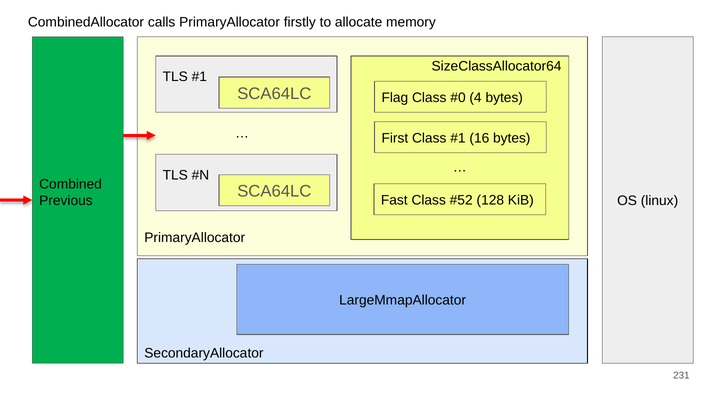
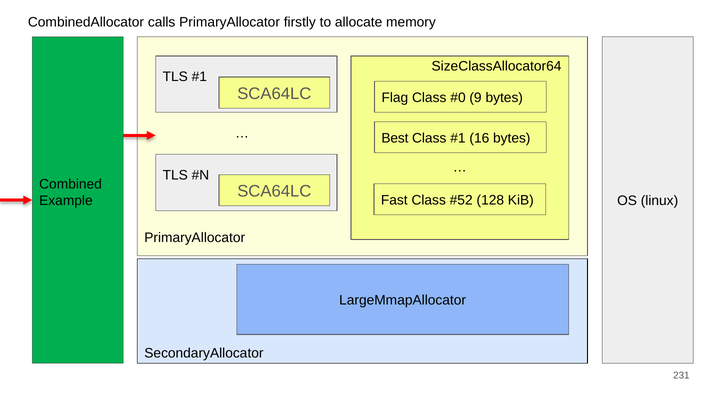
4: 4 -> 9
First: First -> Best
Previous: Previous -> Example
